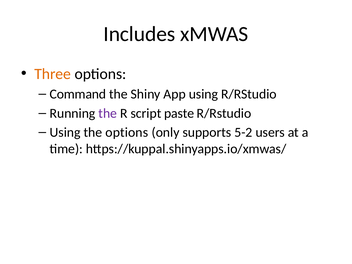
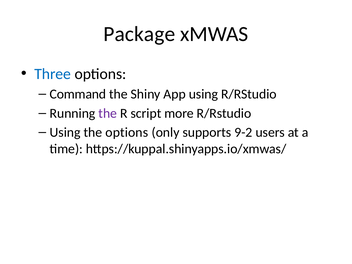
Includes: Includes -> Package
Three colour: orange -> blue
paste: paste -> more
5-2: 5-2 -> 9-2
